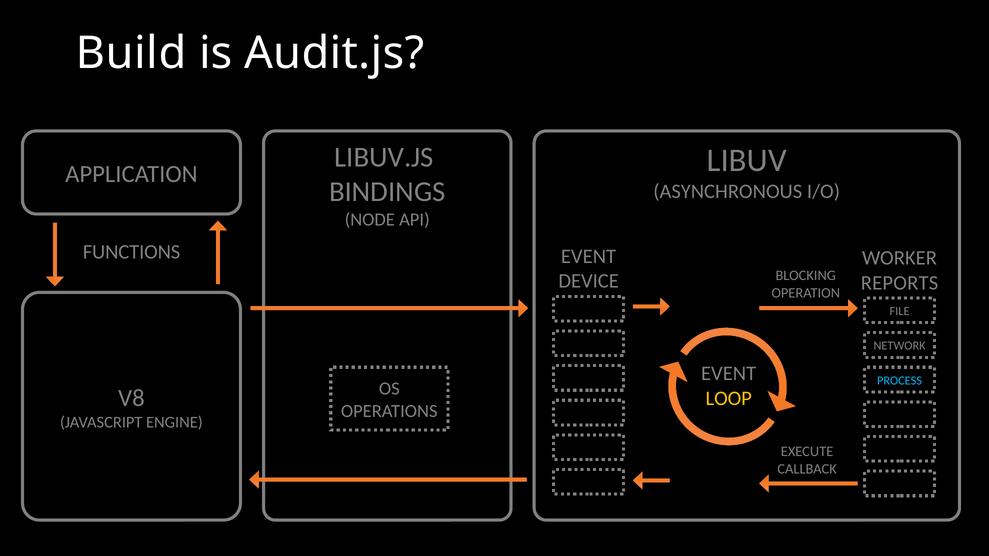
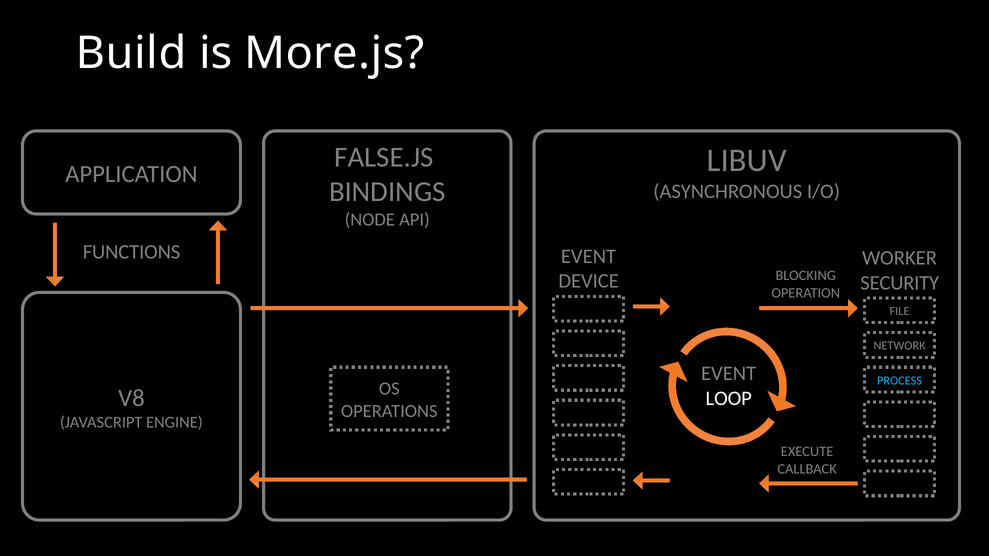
Audit.js: Audit.js -> More.js
LIBUV.JS: LIBUV.JS -> FALSE.JS
REPORTS: REPORTS -> SECURITY
LOOP colour: yellow -> white
